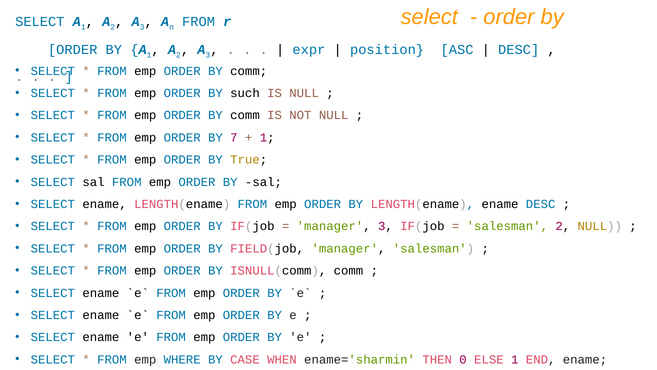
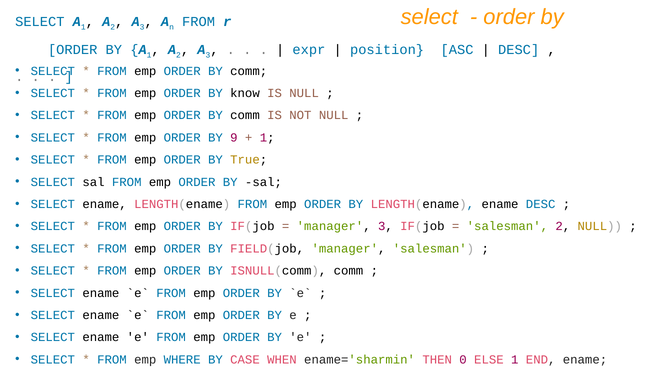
such: such -> know
7: 7 -> 9
